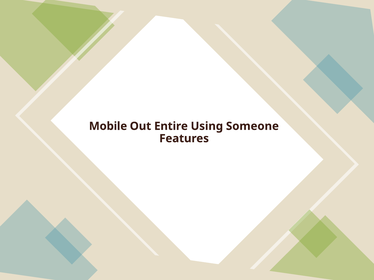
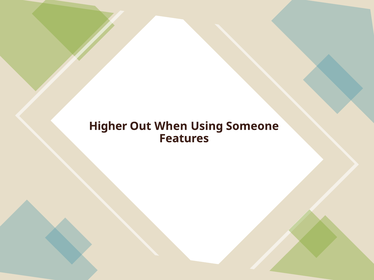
Mobile: Mobile -> Higher
Entire: Entire -> When
